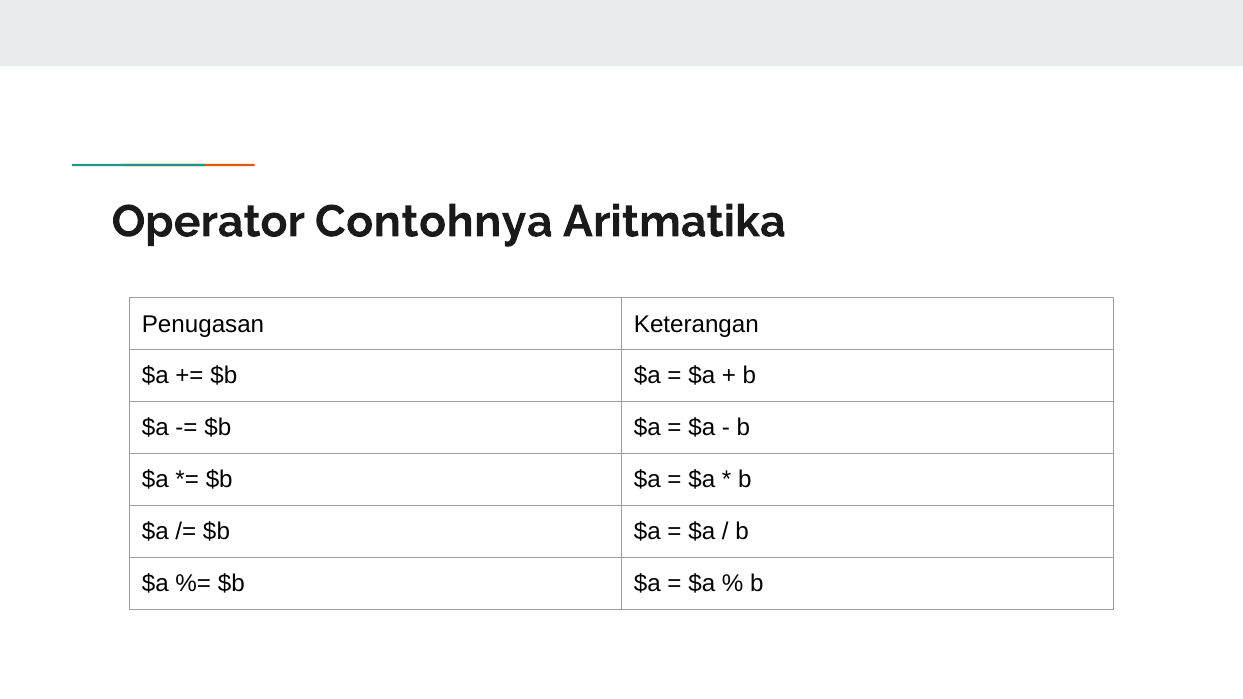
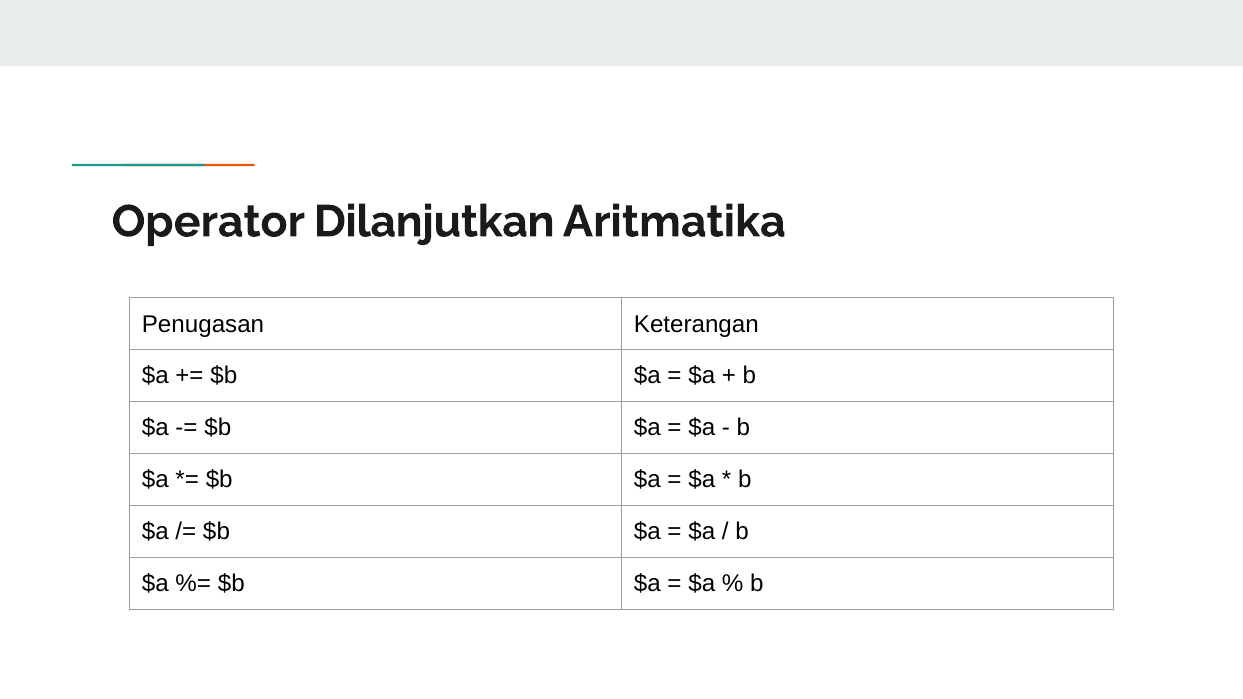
Contohnya: Contohnya -> Dilanjutkan
